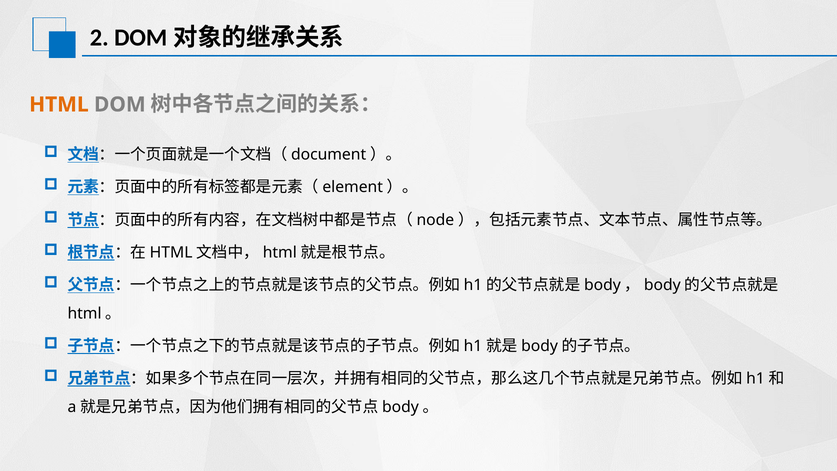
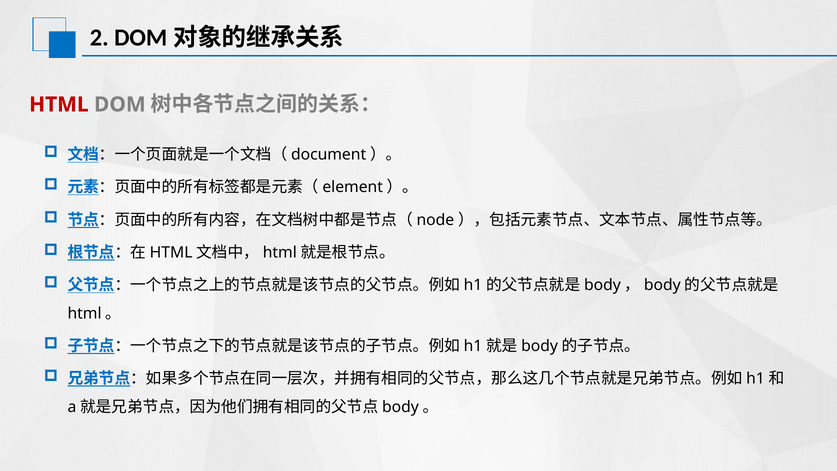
HTML colour: orange -> red
